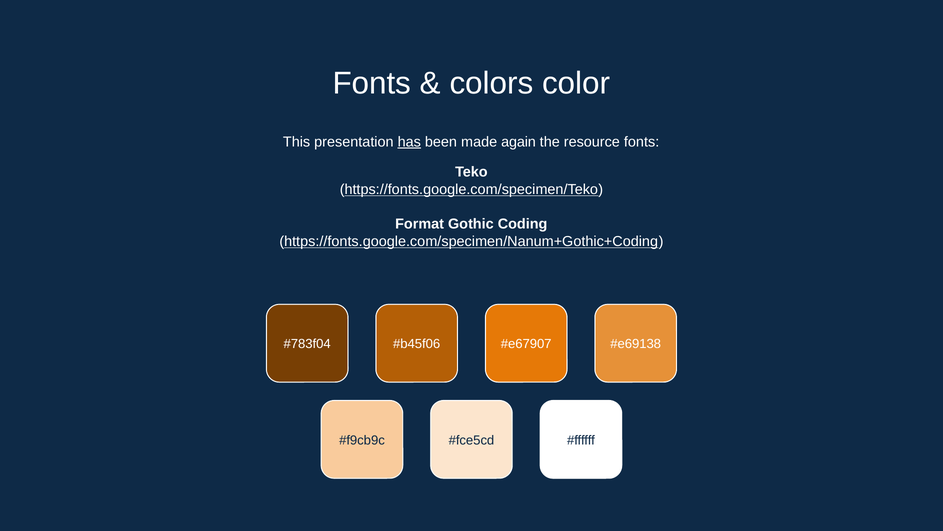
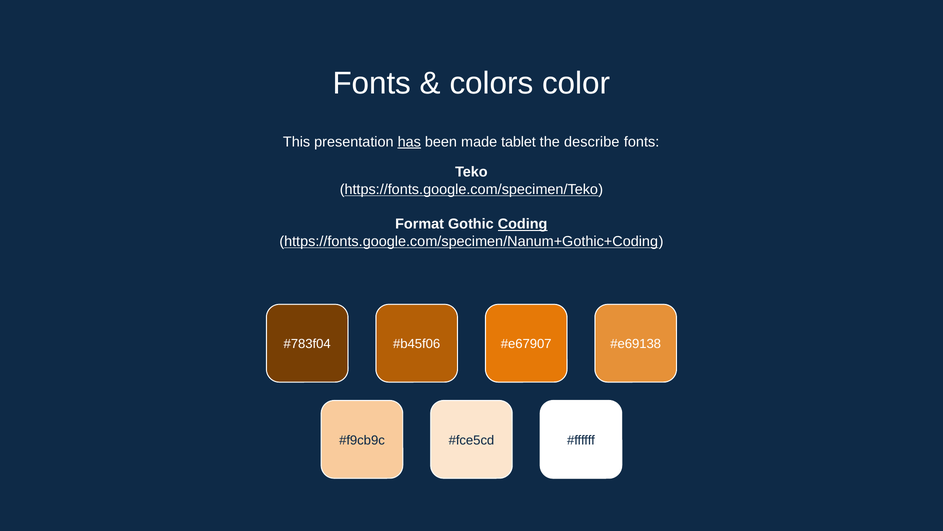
again: again -> tablet
resource: resource -> describe
Coding underline: none -> present
